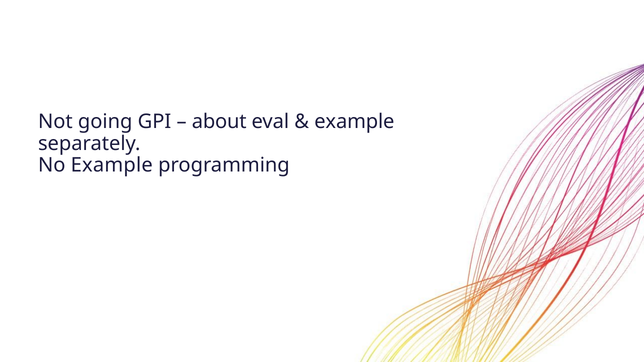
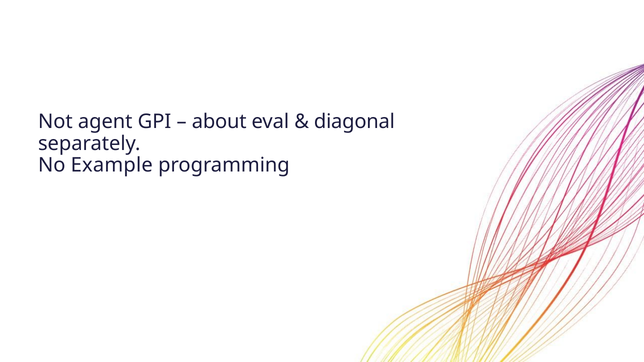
going: going -> agent
example at (354, 122): example -> diagonal
